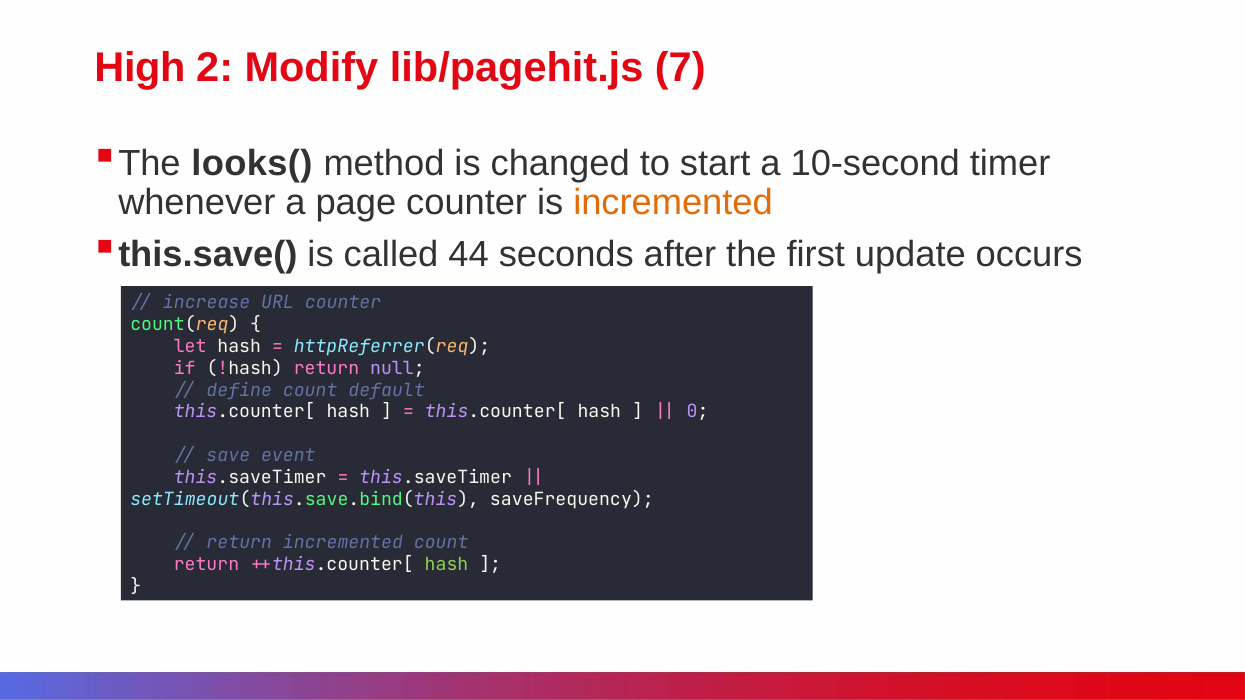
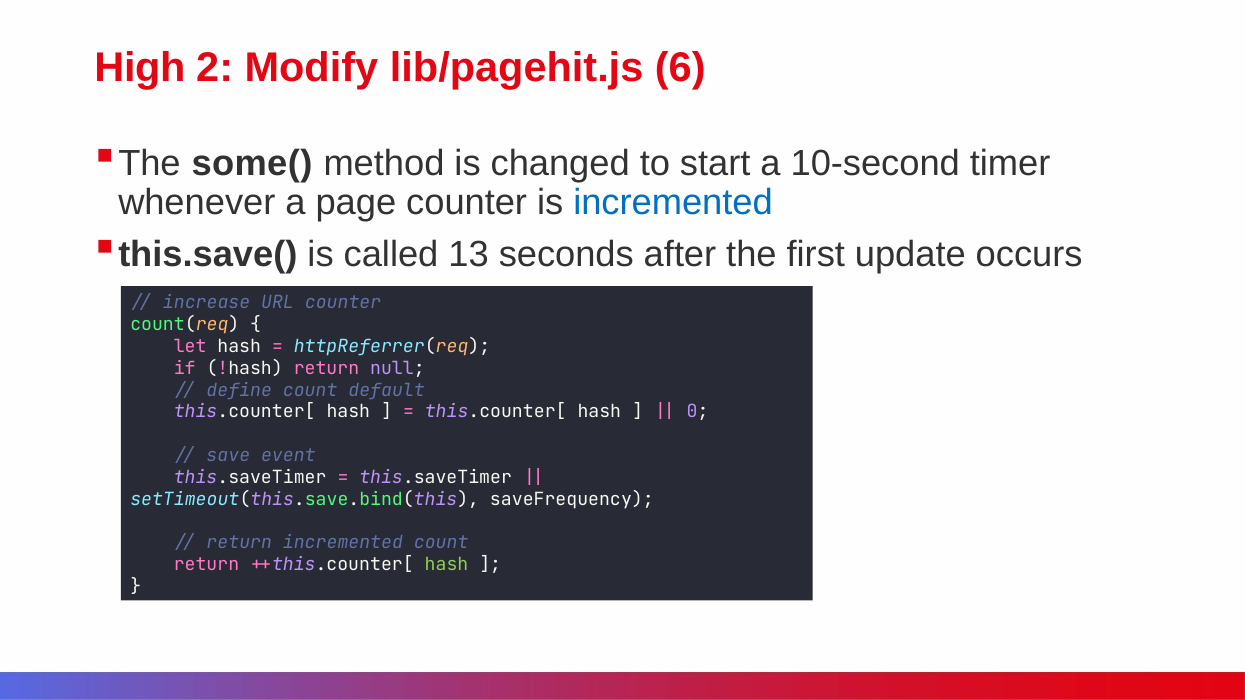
7: 7 -> 6
looks(: looks( -> some(
incremented at (673, 202) colour: orange -> blue
44: 44 -> 13
